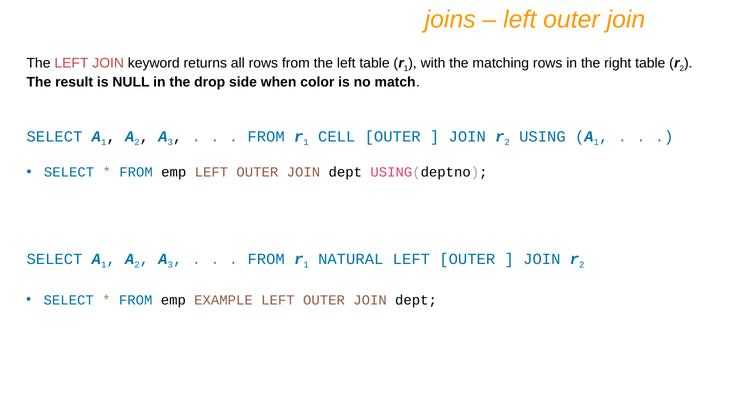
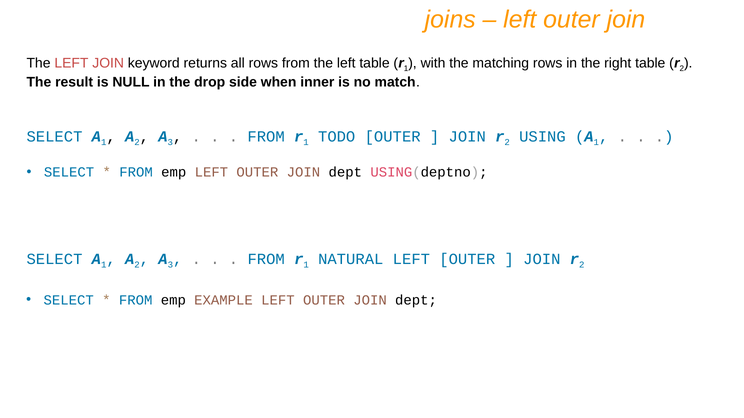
color: color -> inner
CELL: CELL -> TODO
